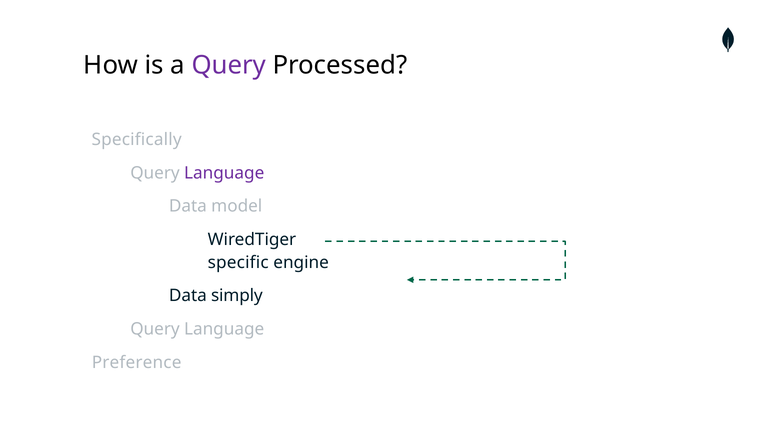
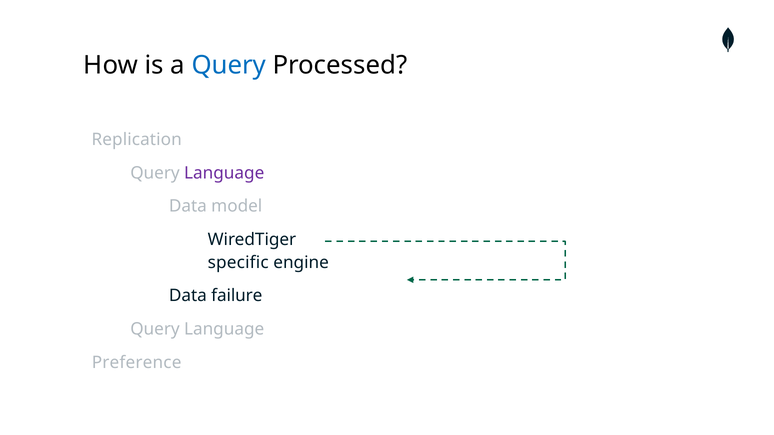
Query at (229, 65) colour: purple -> blue
Specifically: Specifically -> Replication
simply: simply -> failure
